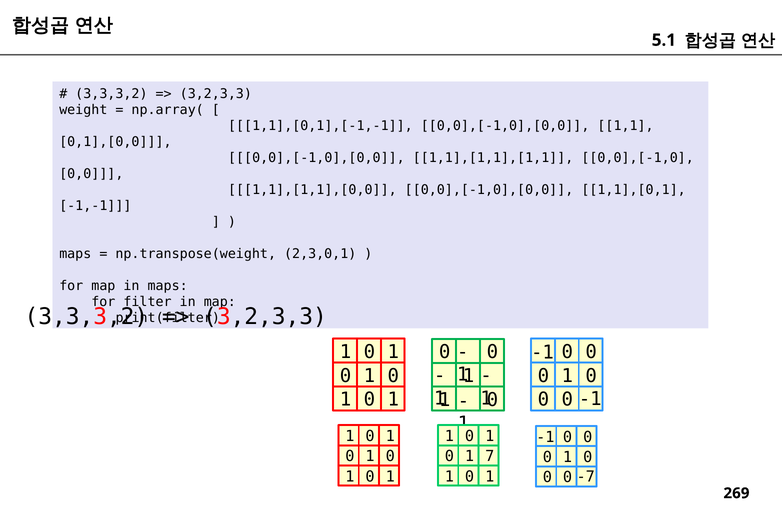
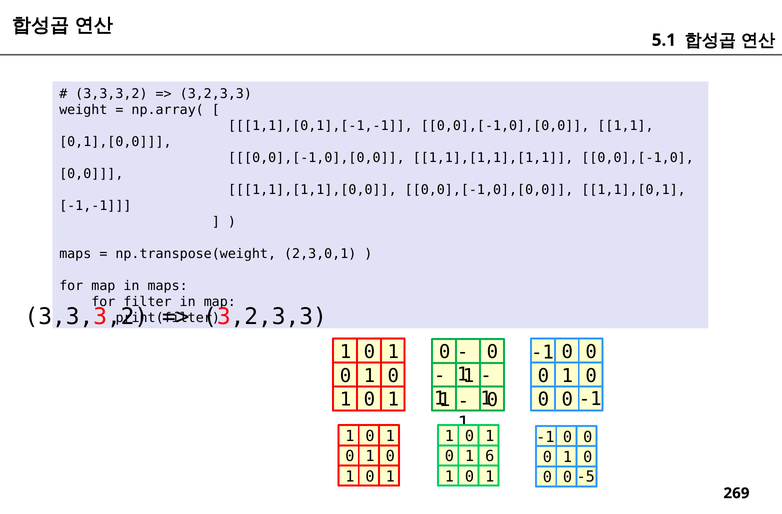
7: 7 -> 6
-7: -7 -> -5
